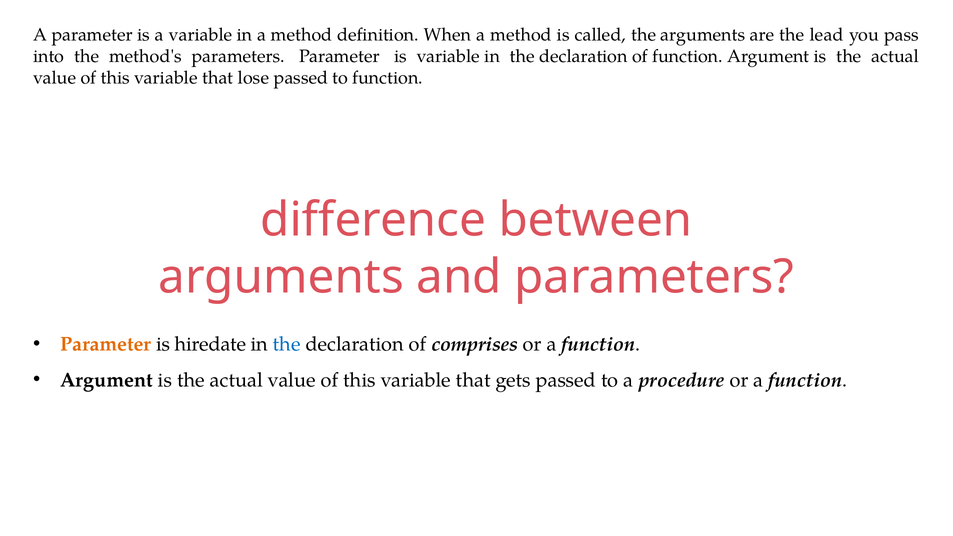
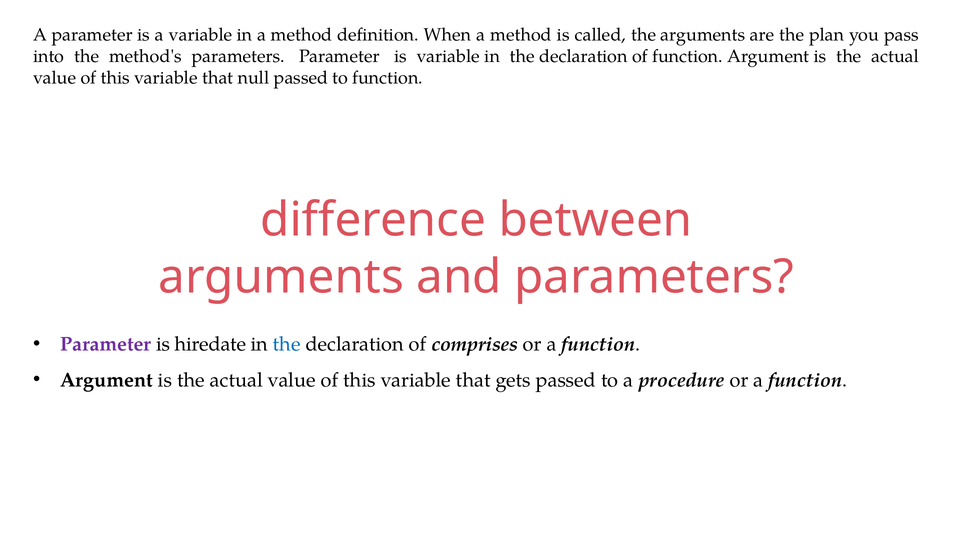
lead: lead -> plan
lose: lose -> null
Parameter at (106, 344) colour: orange -> purple
